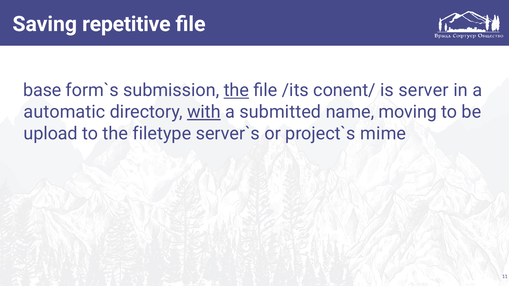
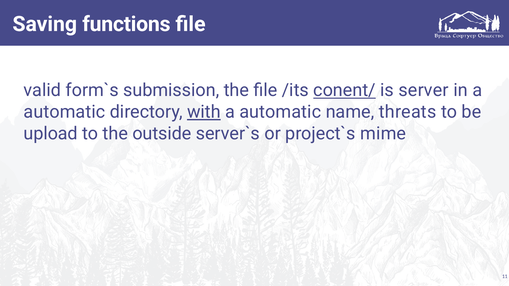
repetitive: repetitive -> functions
base: base -> valid
the at (236, 90) underline: present -> none
conent/ underline: none -> present
submitted at (280, 112): submitted -> automatic
moving: moving -> threats
filetype: filetype -> outside
